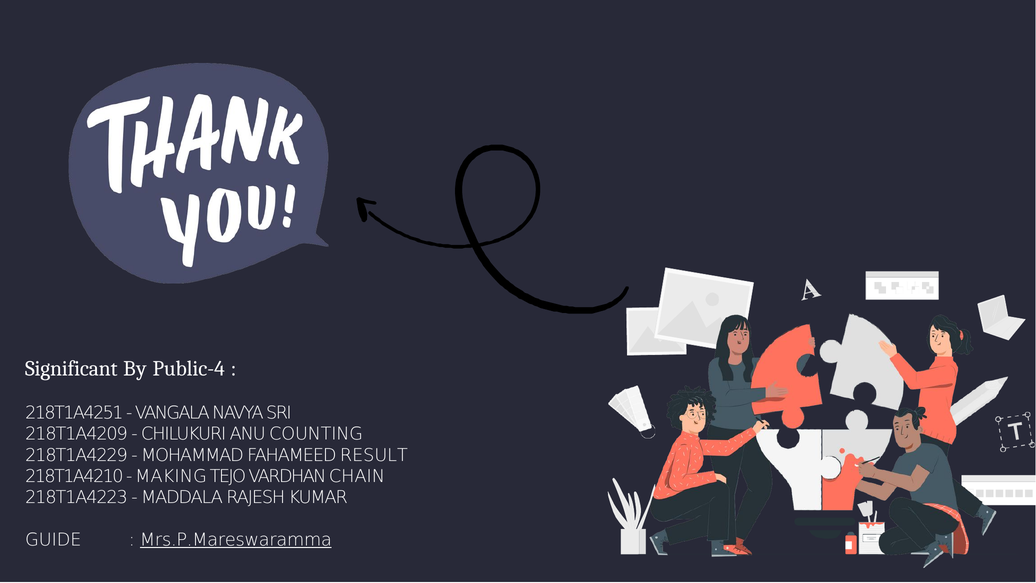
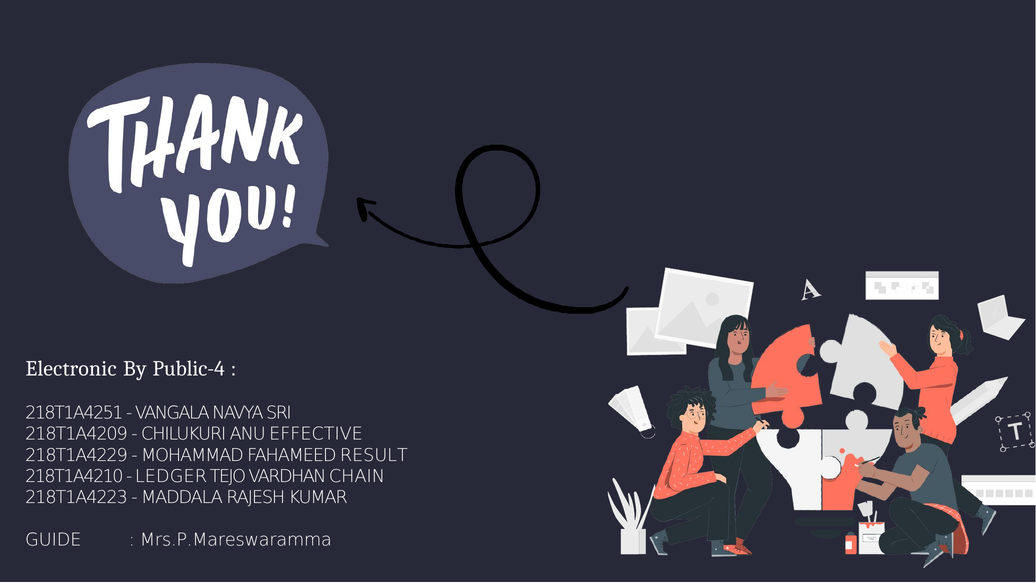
Significant: Significant -> Electronic
COUNTING: COUNTING -> EFFECTIVE
MAKING: MAKING -> LEDGER
Mrs.P.Mareswaramma underline: present -> none
